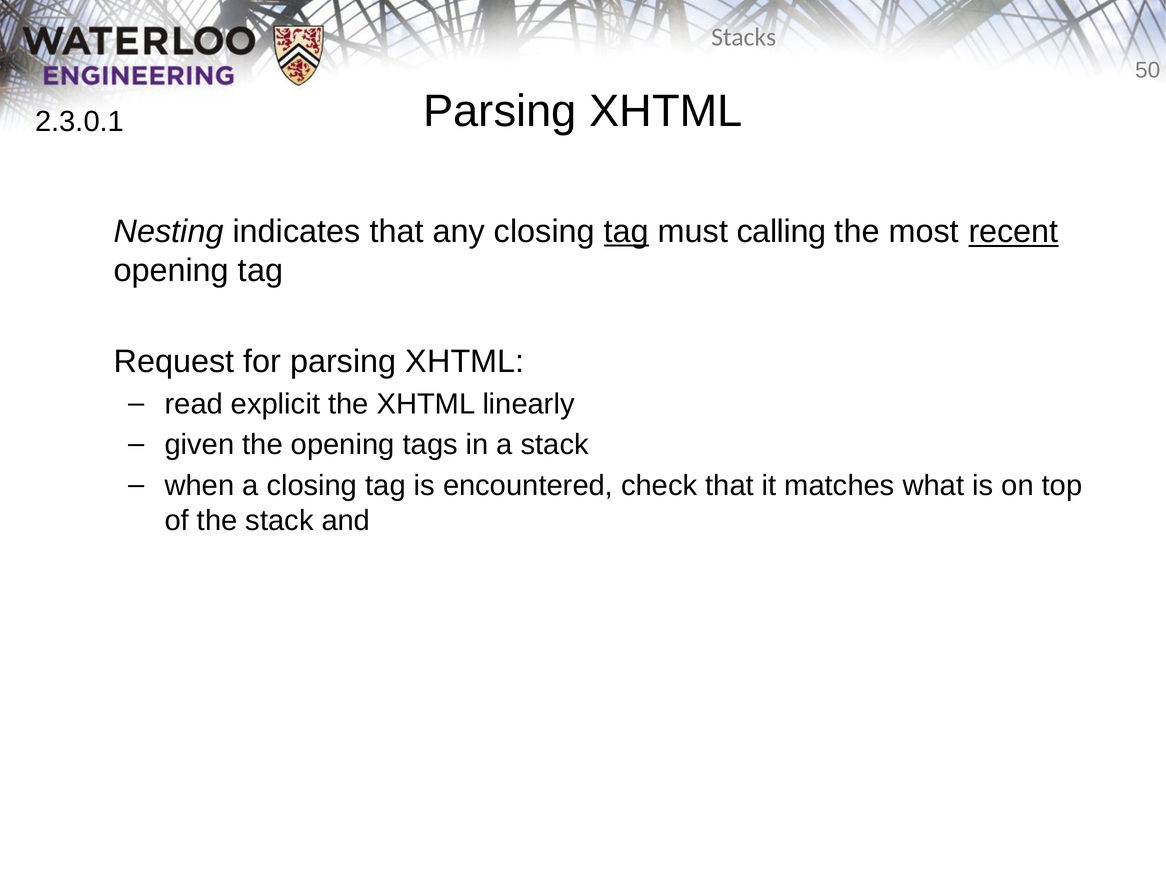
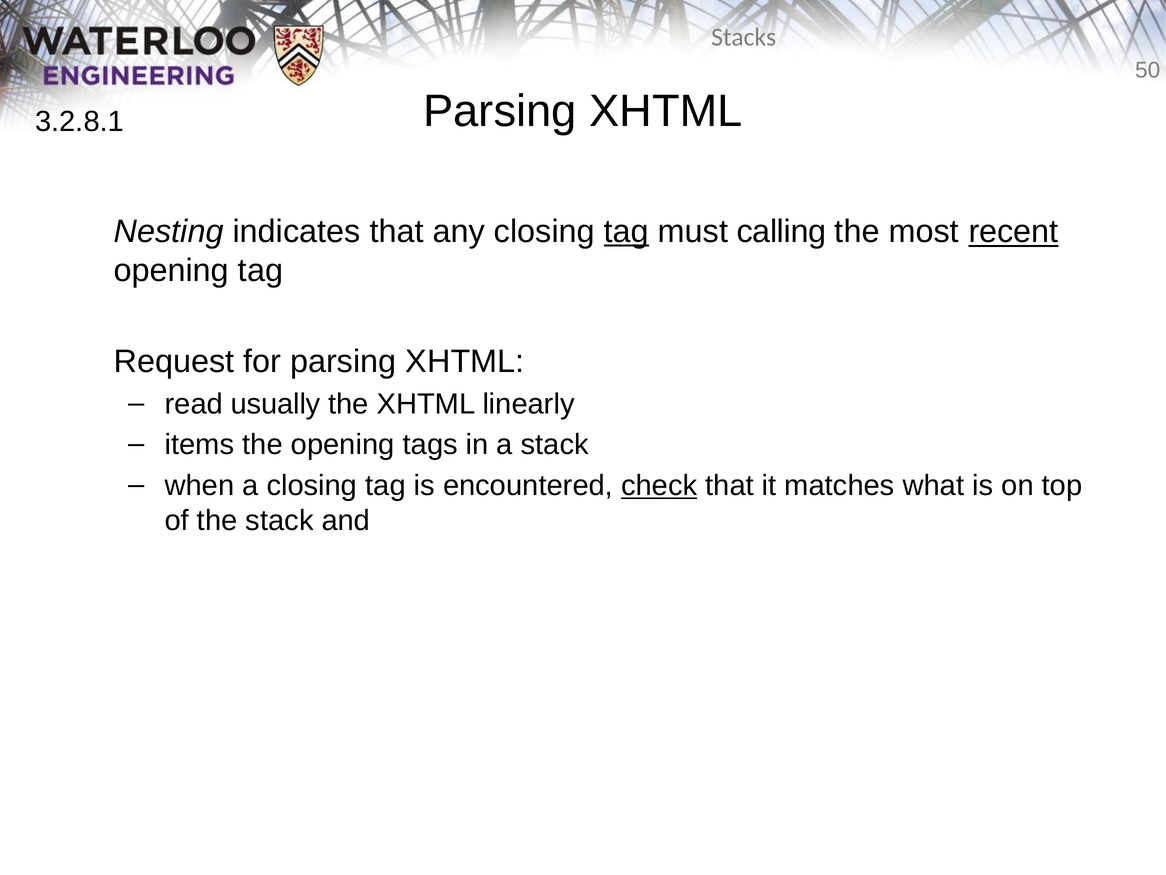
2.3.0.1: 2.3.0.1 -> 3.2.8.1
explicit: explicit -> usually
given: given -> items
check underline: none -> present
